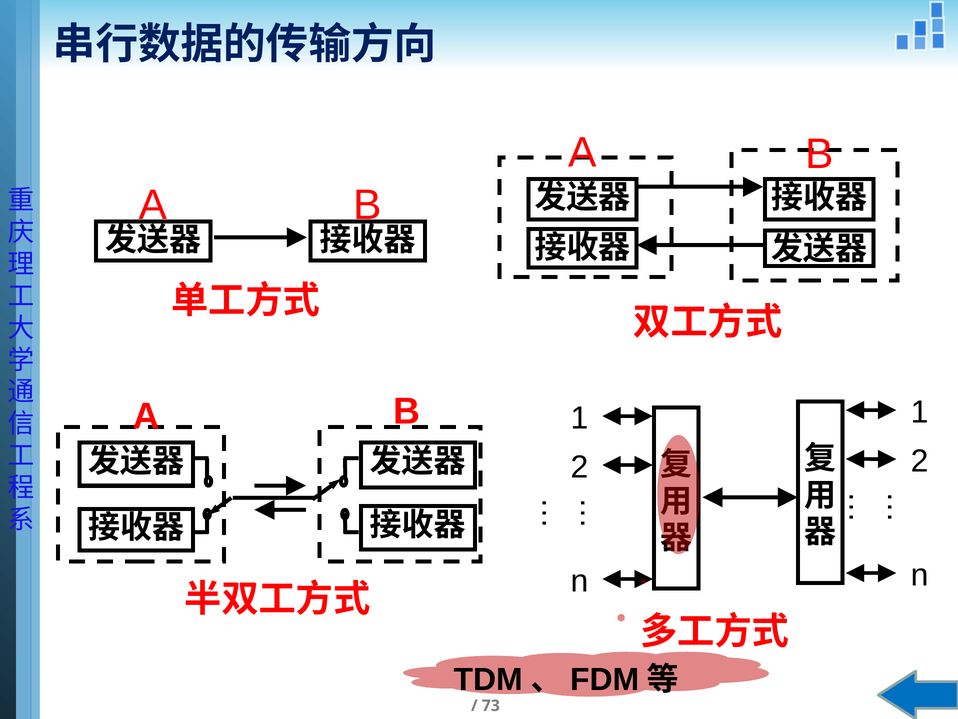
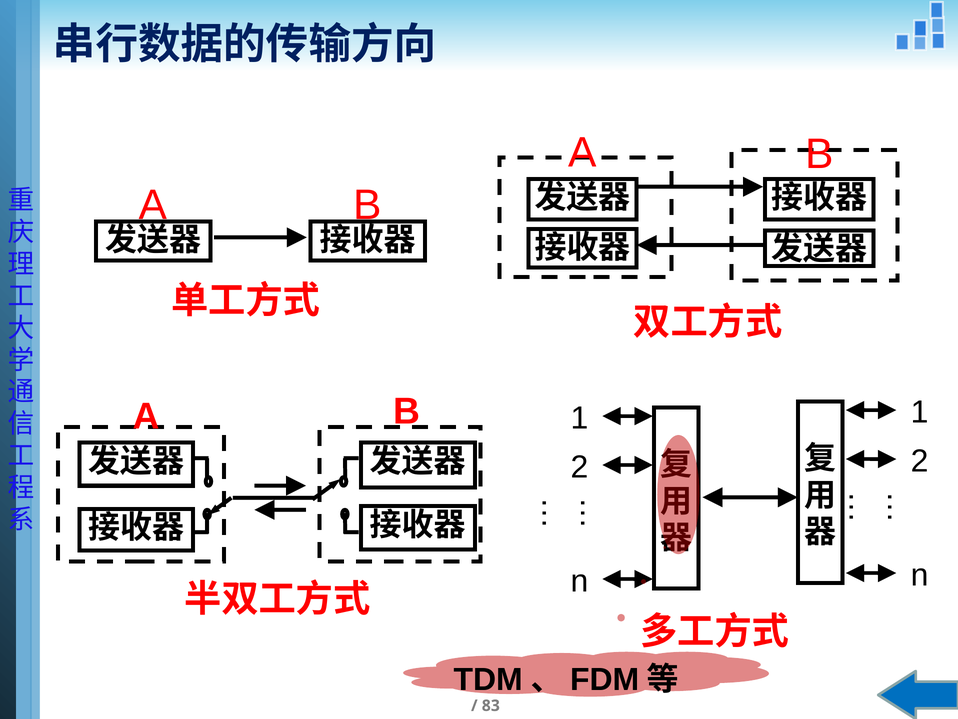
73: 73 -> 83
